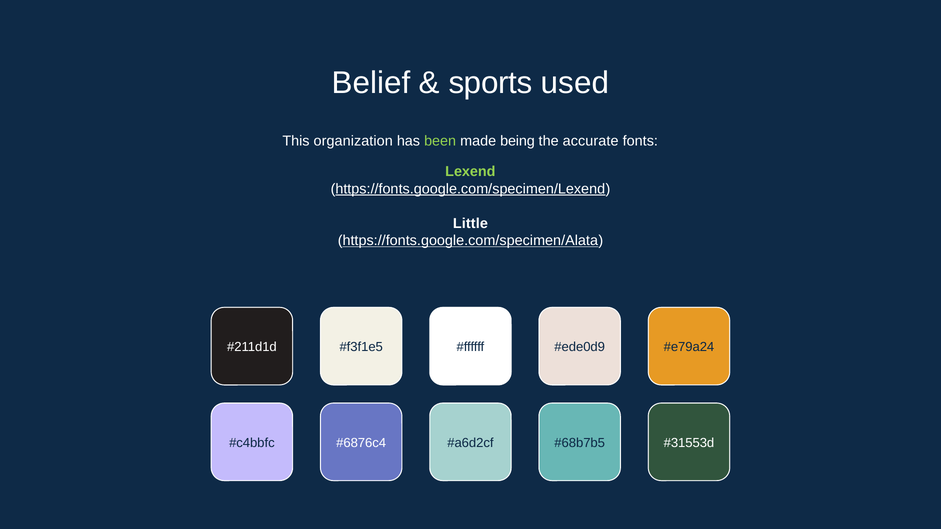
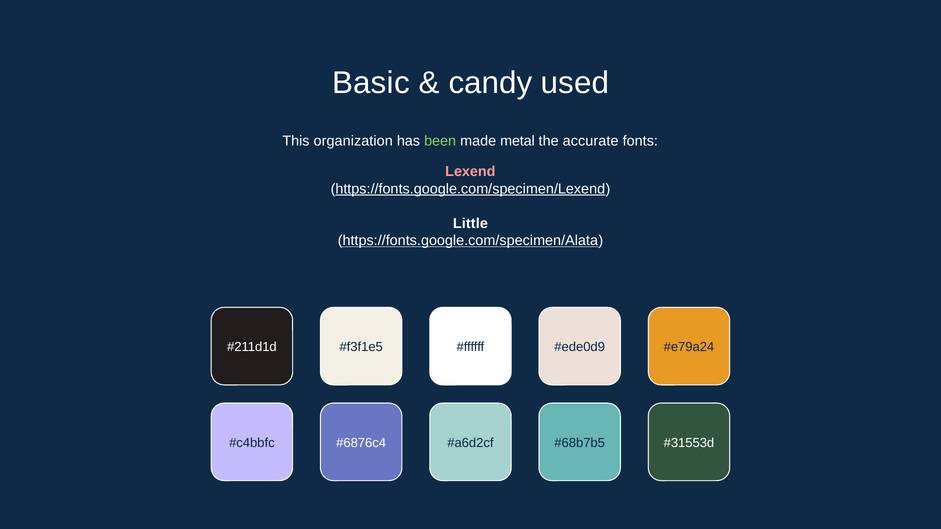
Belief: Belief -> Basic
sports: sports -> candy
being: being -> metal
Lexend colour: light green -> pink
